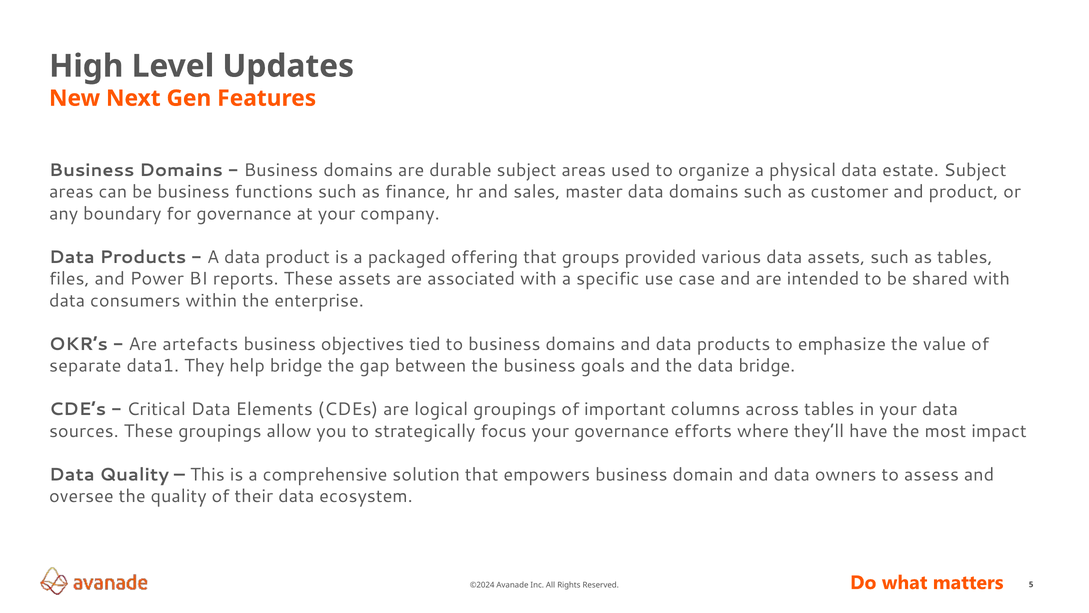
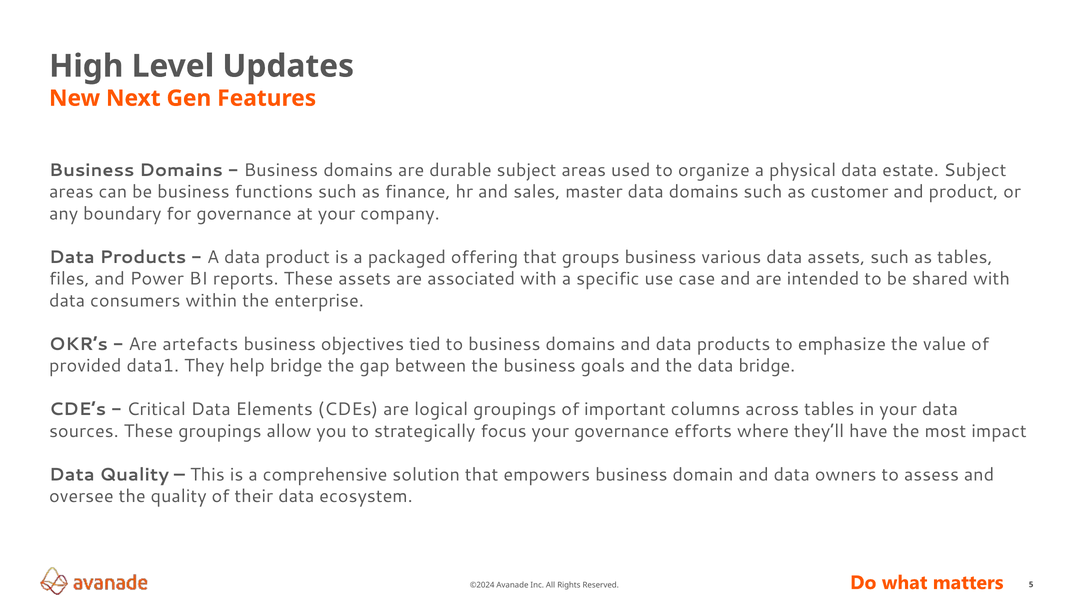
groups provided: provided -> business
separate: separate -> provided
